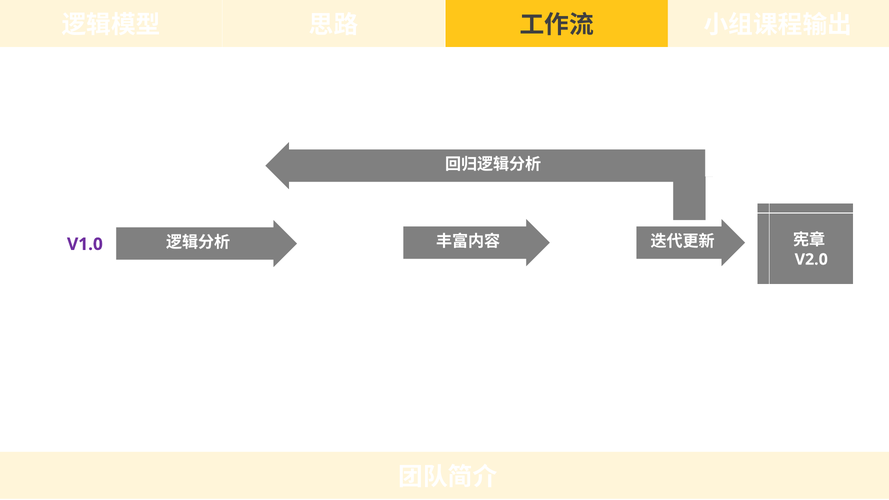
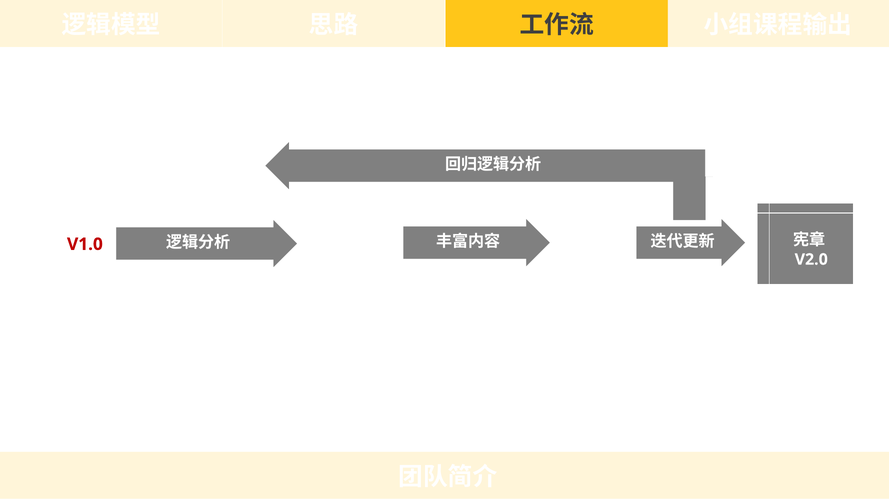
V1.0 colour: purple -> red
